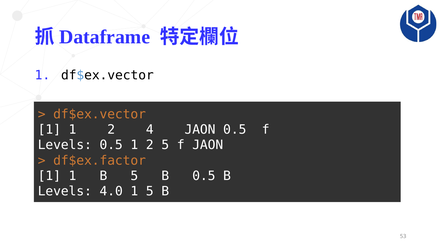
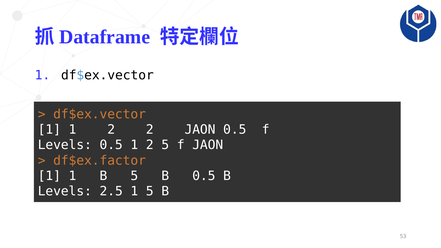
2 4: 4 -> 2
4.0: 4.0 -> 2.5
